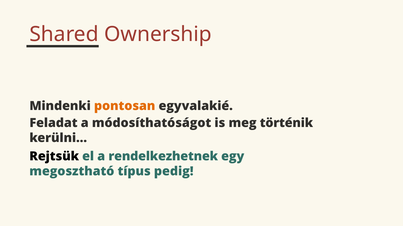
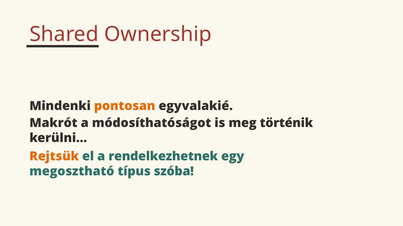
Feladat: Feladat -> Makrót
Rejtsük colour: black -> orange
pedig: pedig -> szóba
